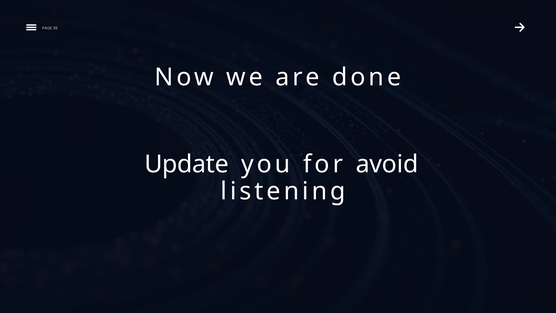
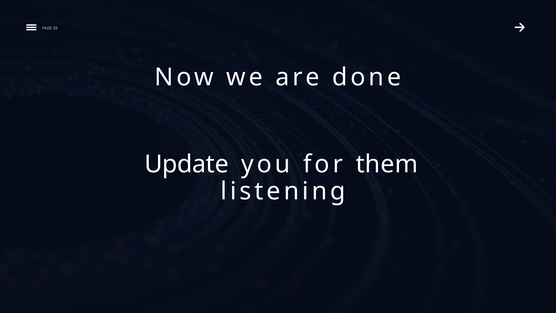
avoid: avoid -> them
